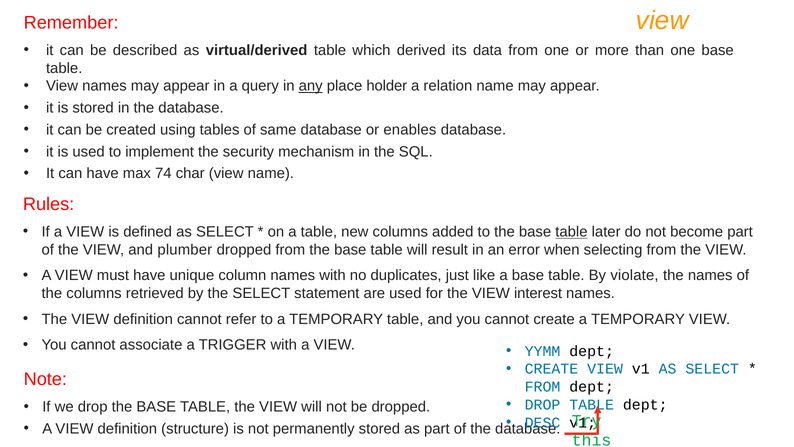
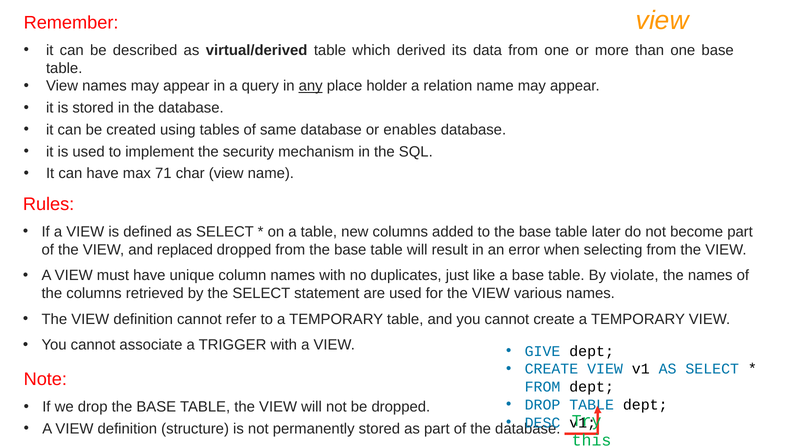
74: 74 -> 71
table at (571, 232) underline: present -> none
plumber: plumber -> replaced
interest: interest -> various
YYMM: YYMM -> GIVE
